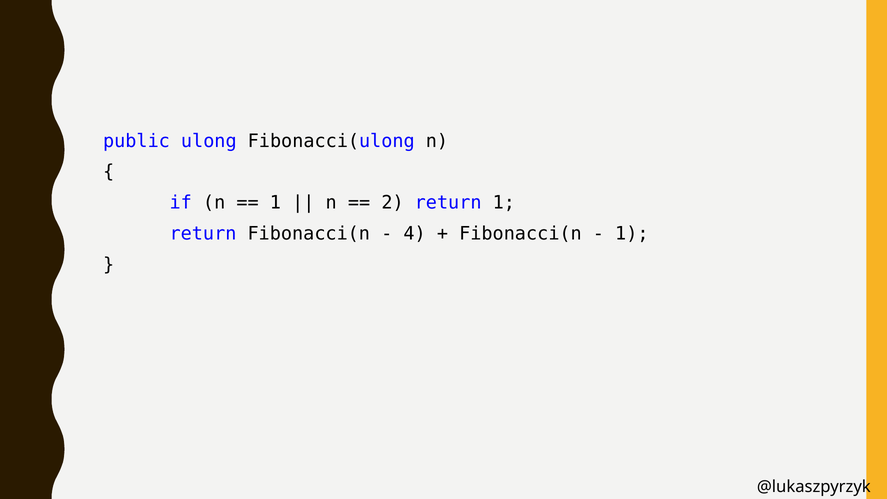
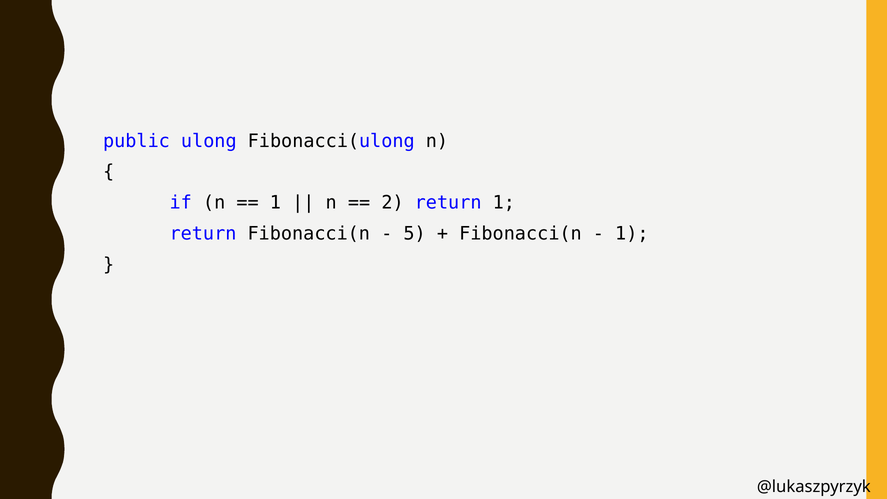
4: 4 -> 5
